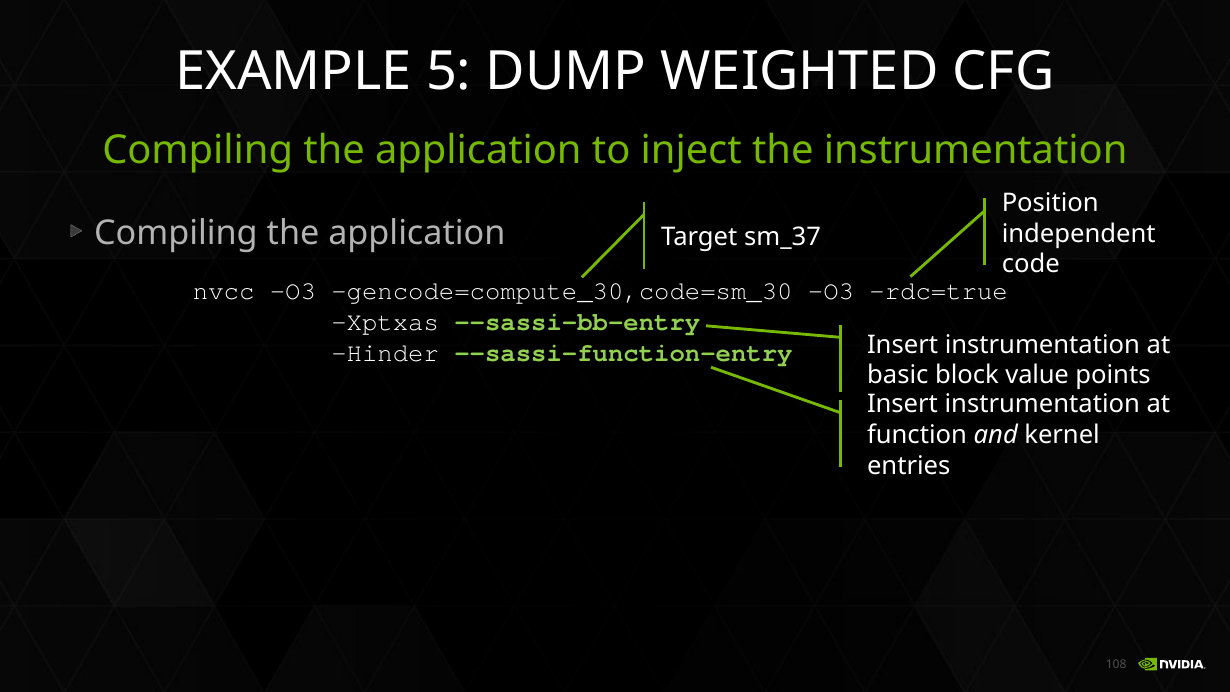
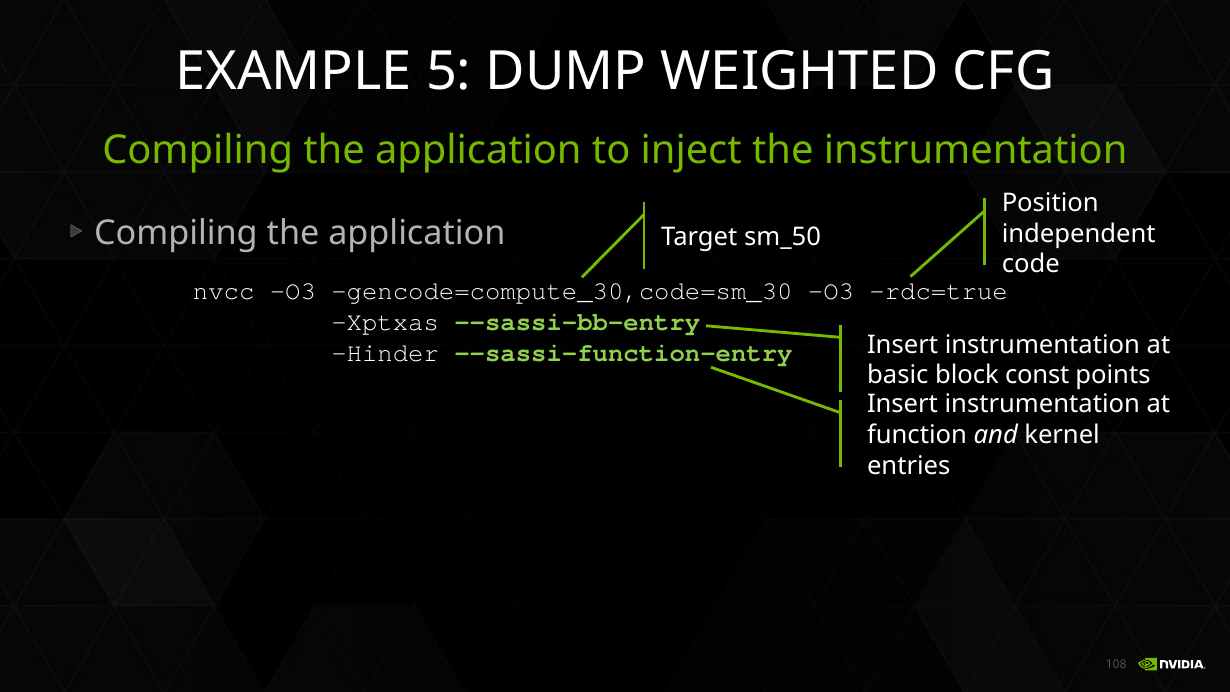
sm_37: sm_37 -> sm_50
value: value -> const
